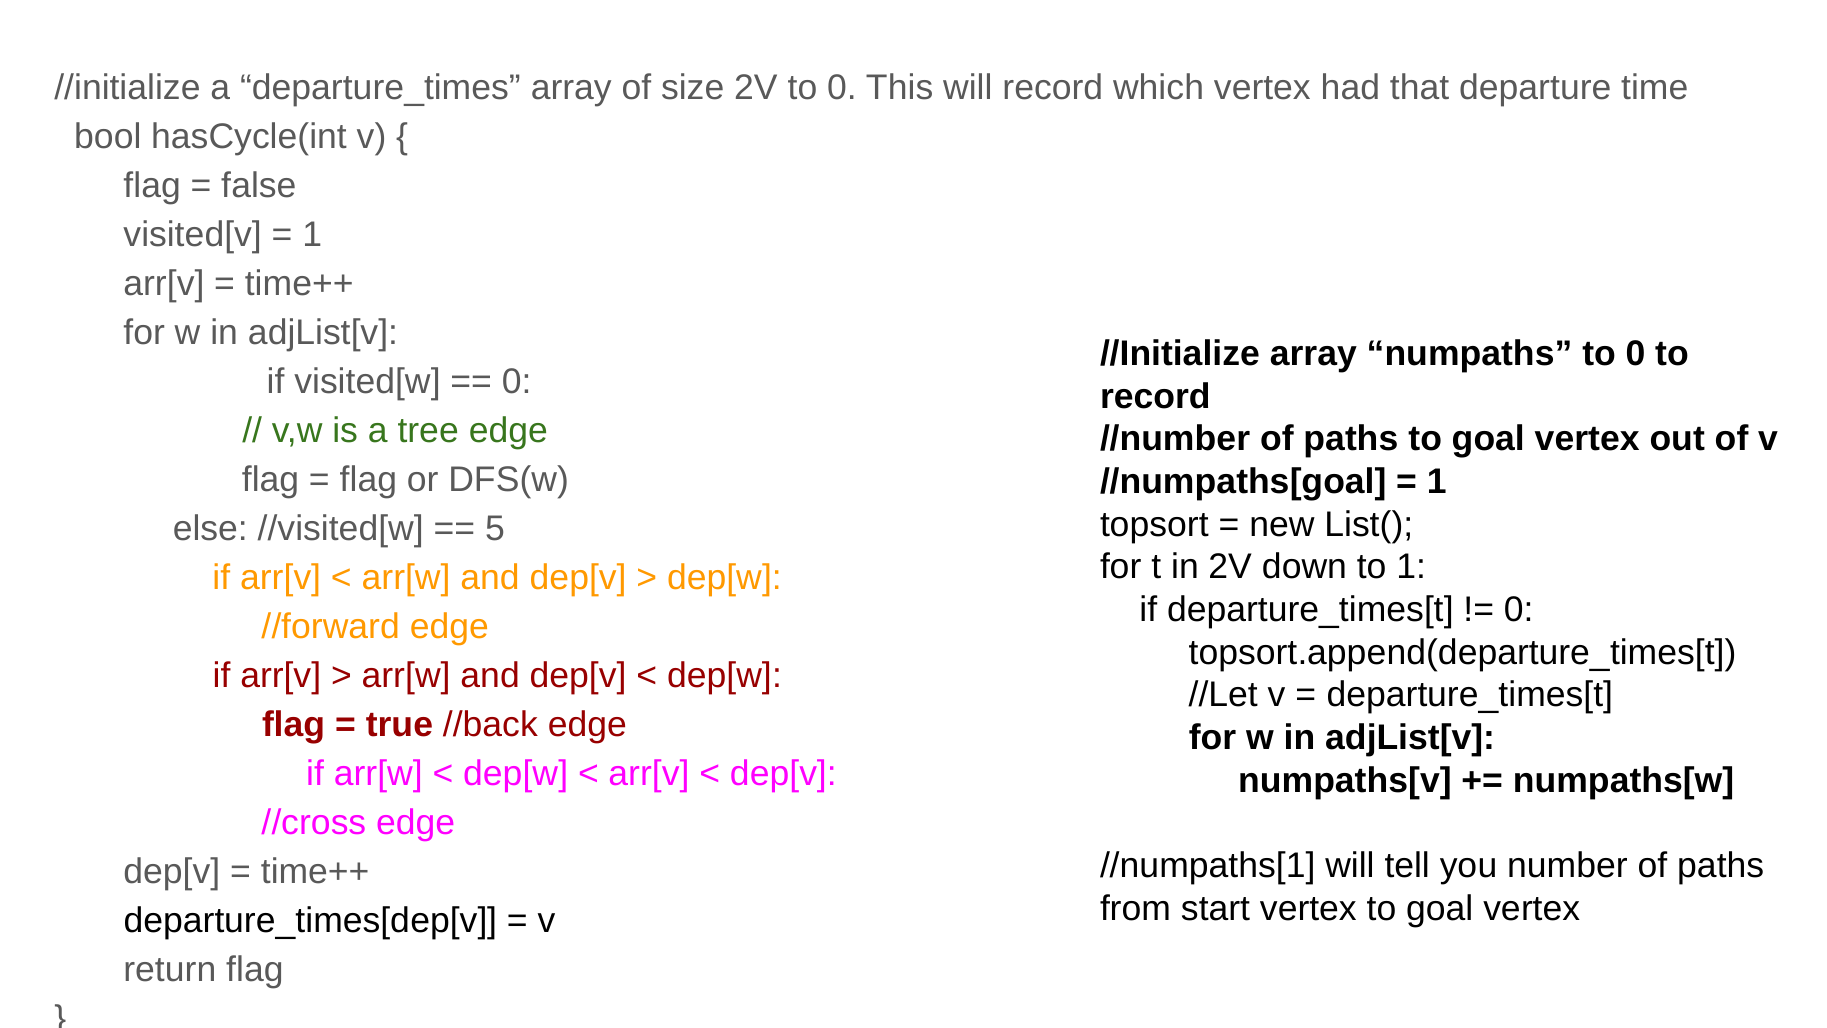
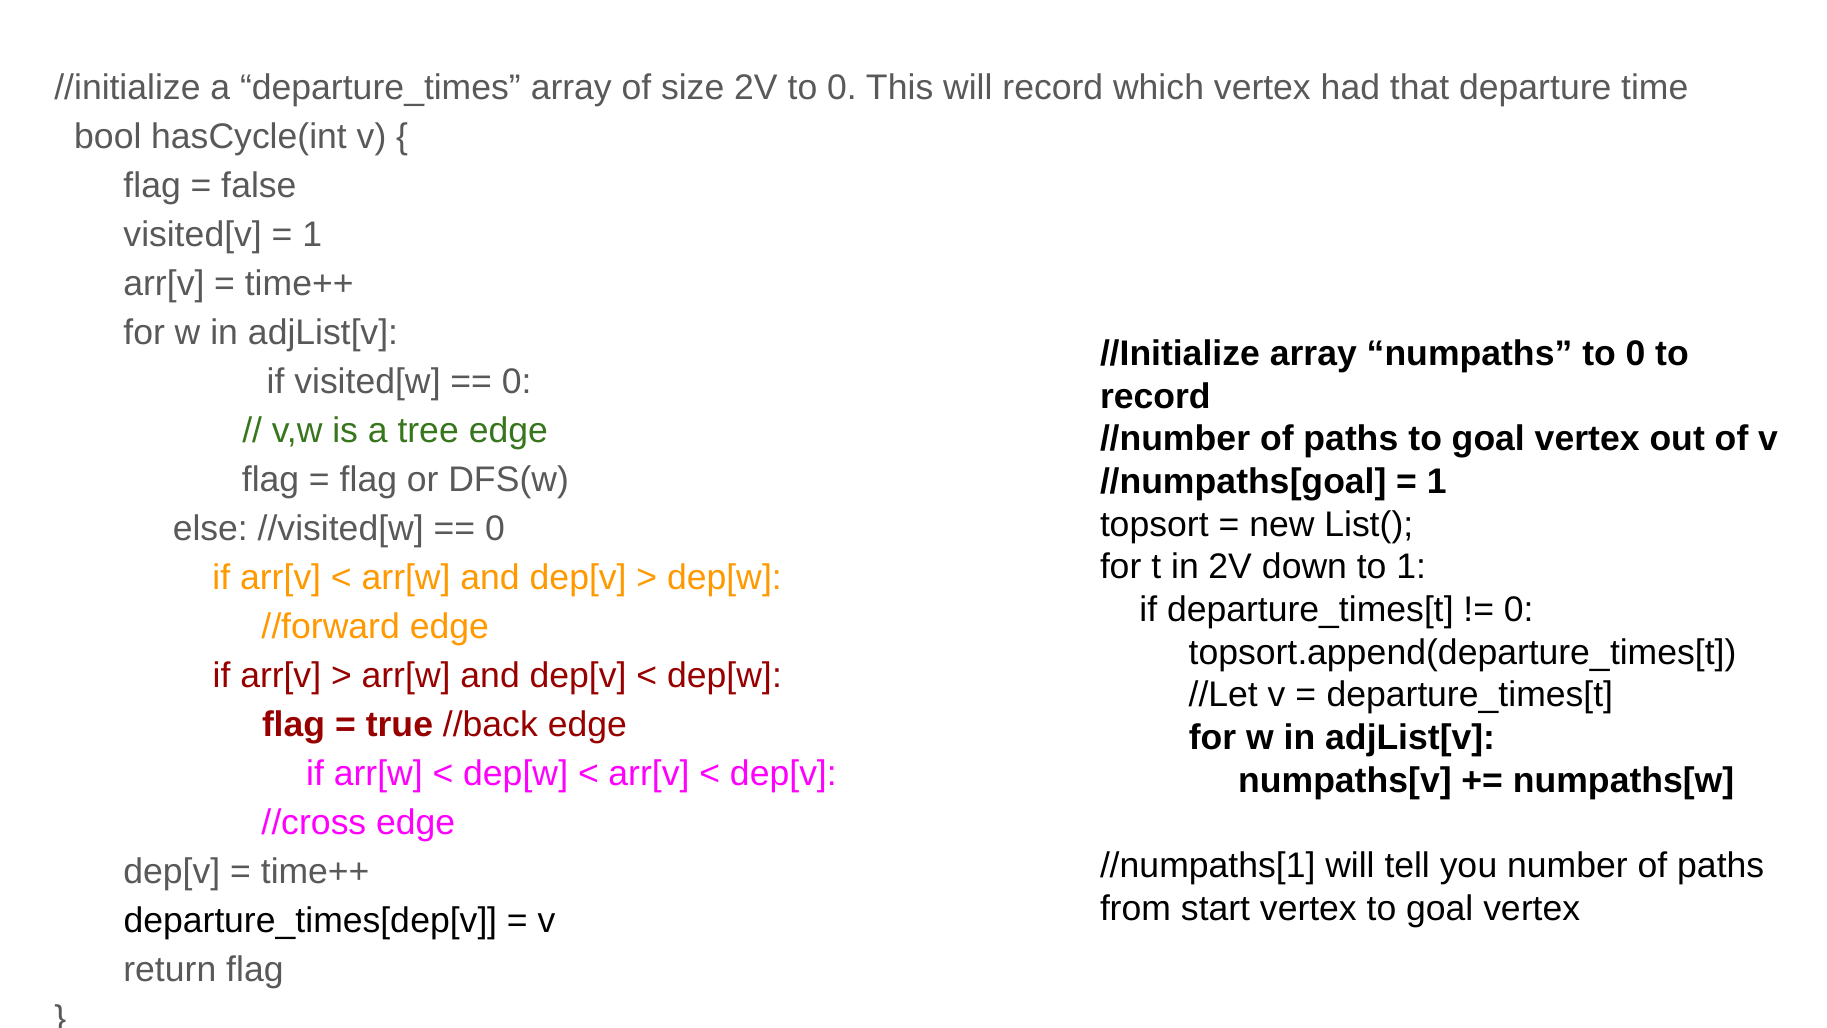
5 at (495, 528): 5 -> 0
